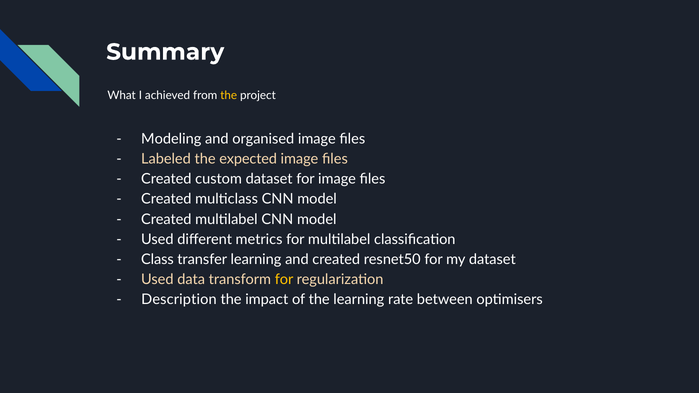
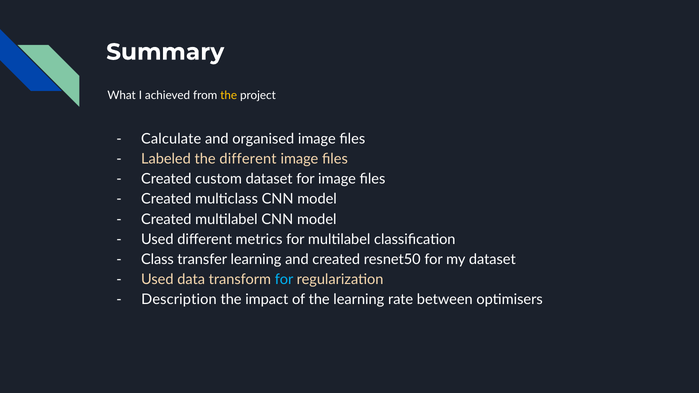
Modeling: Modeling -> Calculate
the expected: expected -> different
for at (284, 280) colour: yellow -> light blue
